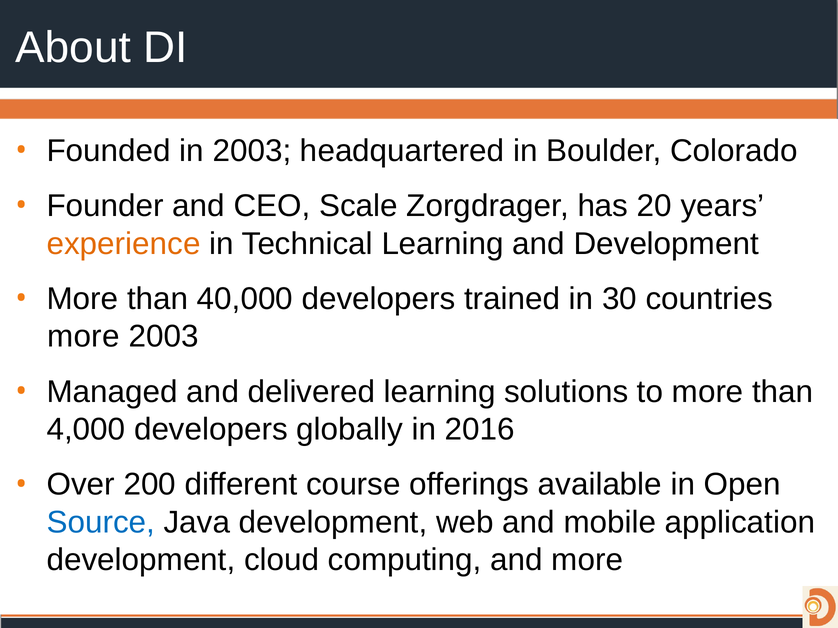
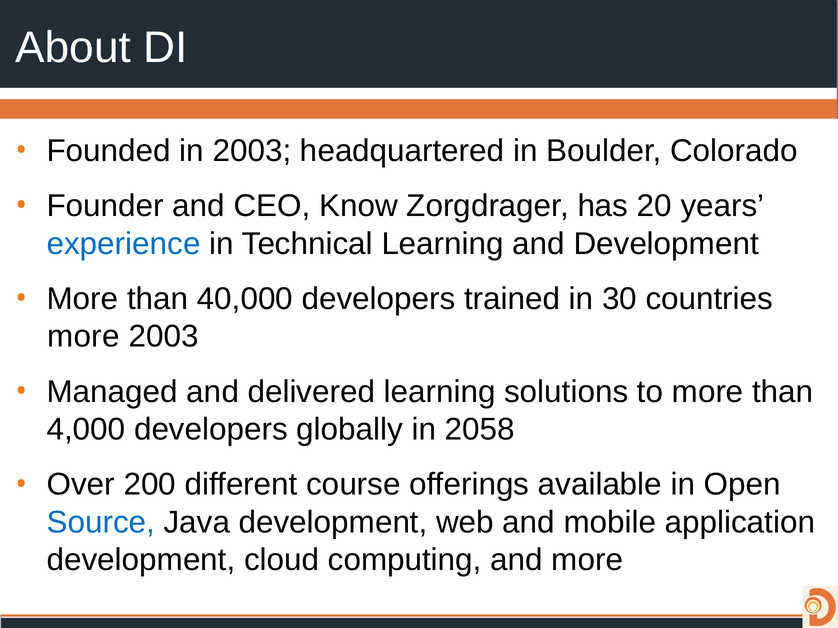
Scale: Scale -> Know
experience colour: orange -> blue
2016: 2016 -> 2058
